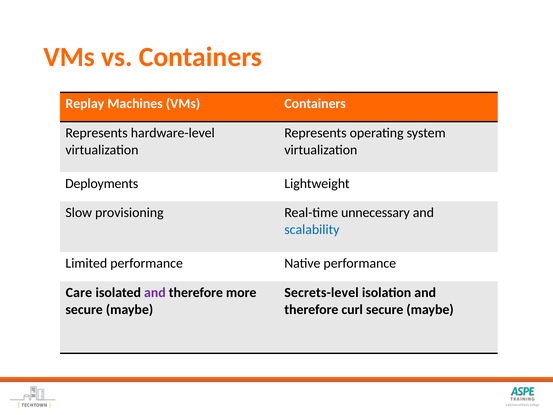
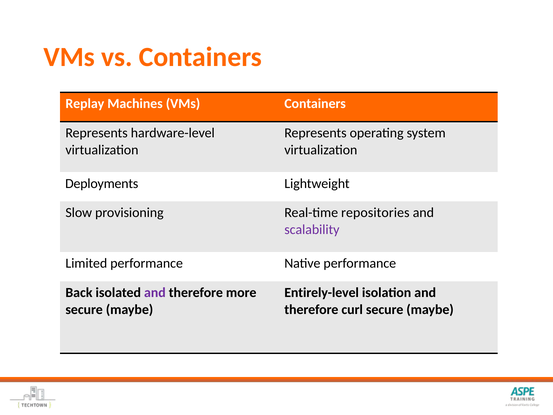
unnecessary: unnecessary -> repositories
scalability colour: blue -> purple
Care: Care -> Back
Secrets-level: Secrets-level -> Entirely-level
